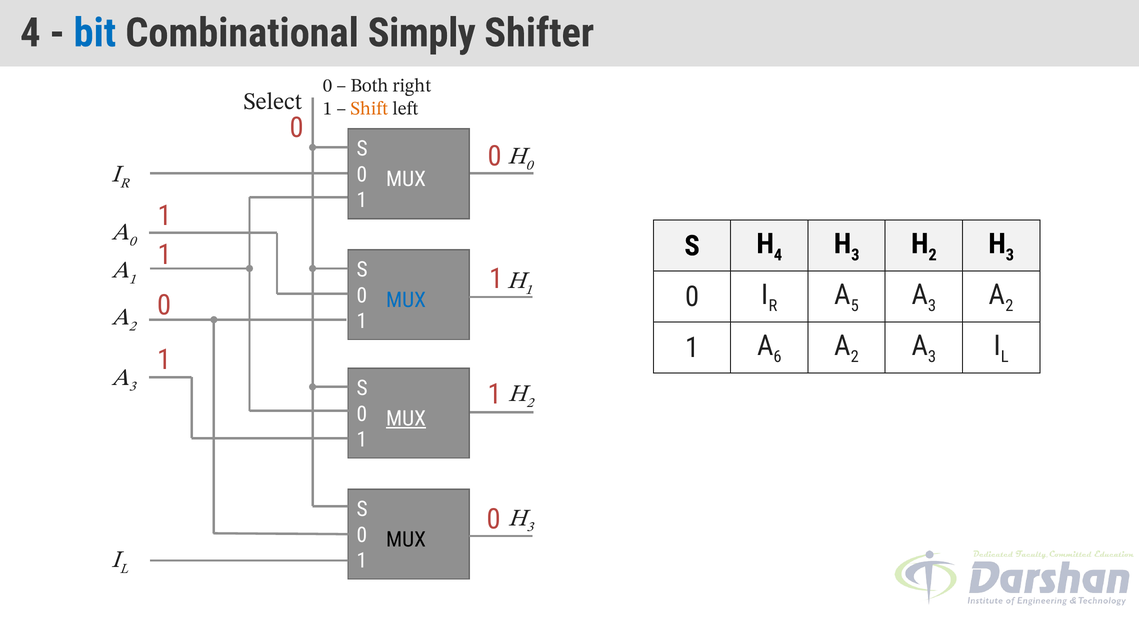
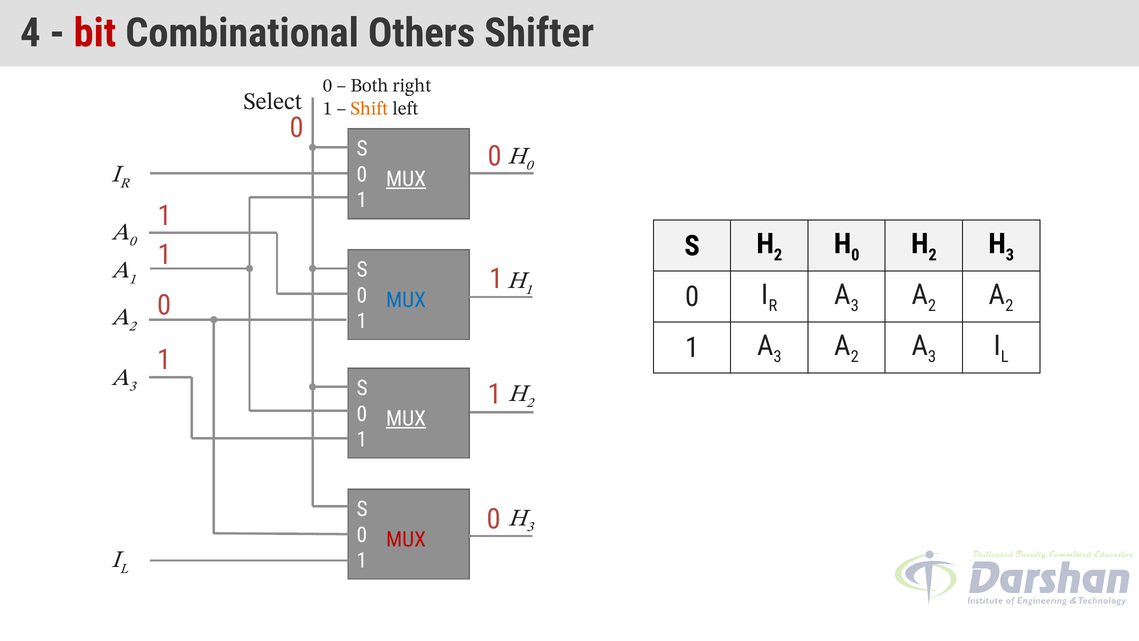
bit colour: blue -> red
Simply: Simply -> Others
MUX at (406, 179) underline: none -> present
4 at (778, 255): 4 -> 2
3 at (855, 255): 3 -> 0
5 at (855, 306): 5 -> 3
3 at (932, 306): 3 -> 2
6 at (777, 357): 6 -> 3
MUX at (406, 539) colour: black -> red
